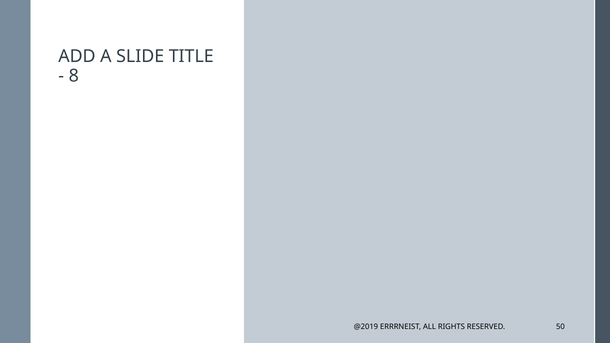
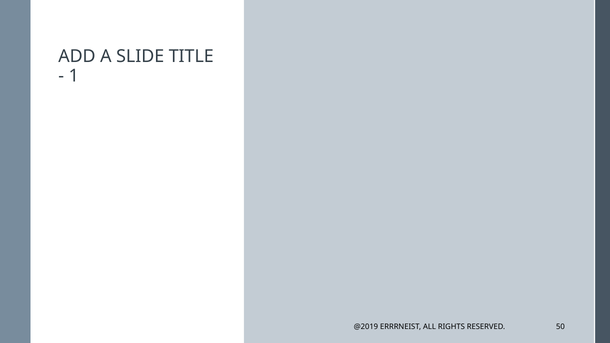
8: 8 -> 1
